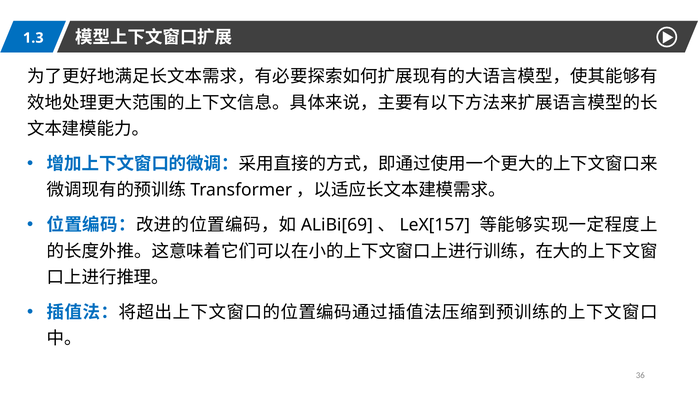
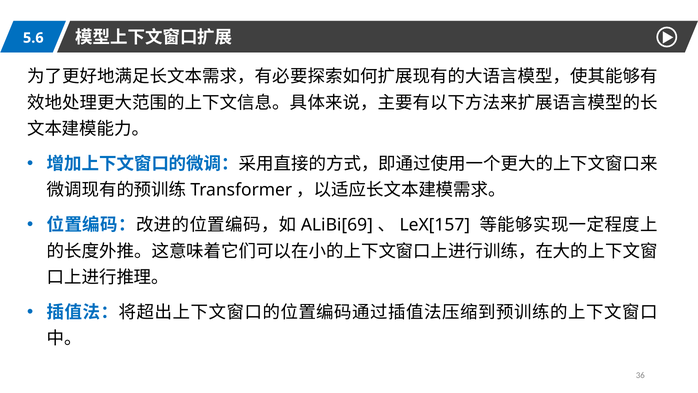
1.3: 1.3 -> 5.6
